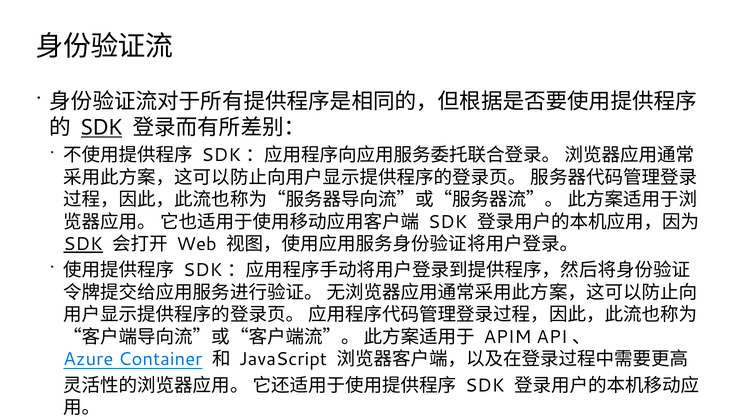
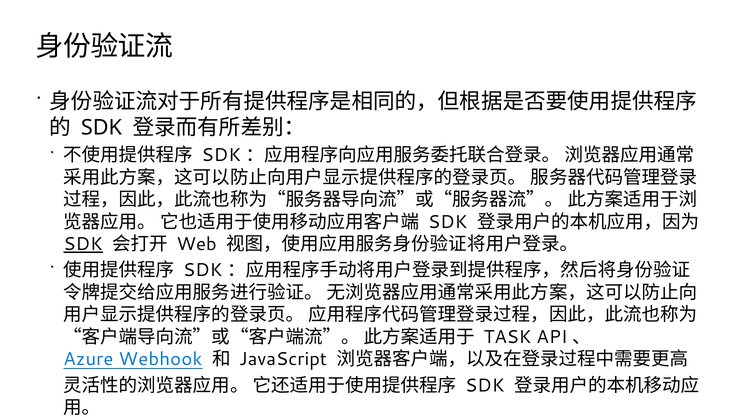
SDK at (101, 128) underline: present -> none
APIM: APIM -> TASK
Container: Container -> Webhook
